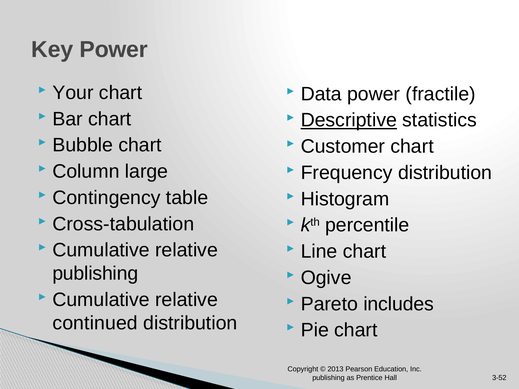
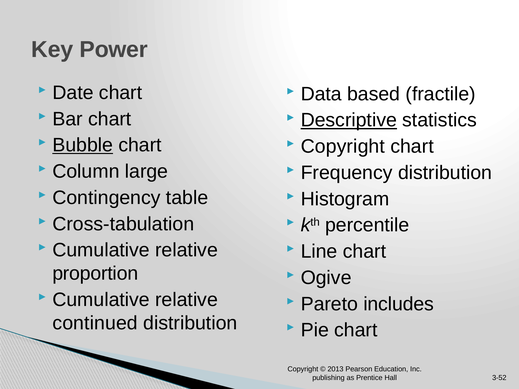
Your: Your -> Date
Data power: power -> based
Bubble underline: none -> present
Customer at (343, 147): Customer -> Copyright
publishing at (95, 274): publishing -> proportion
